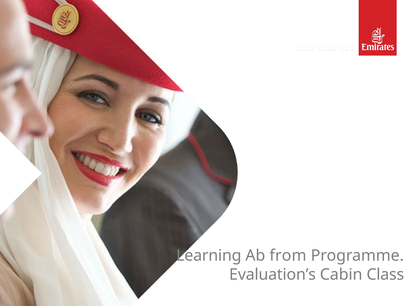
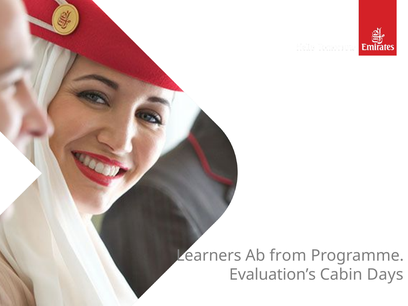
Learning: Learning -> Learners
Class: Class -> Days
